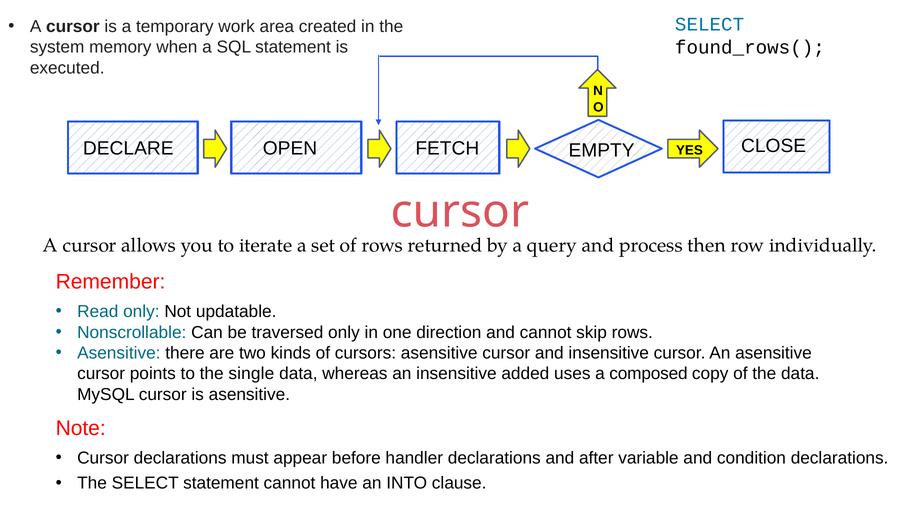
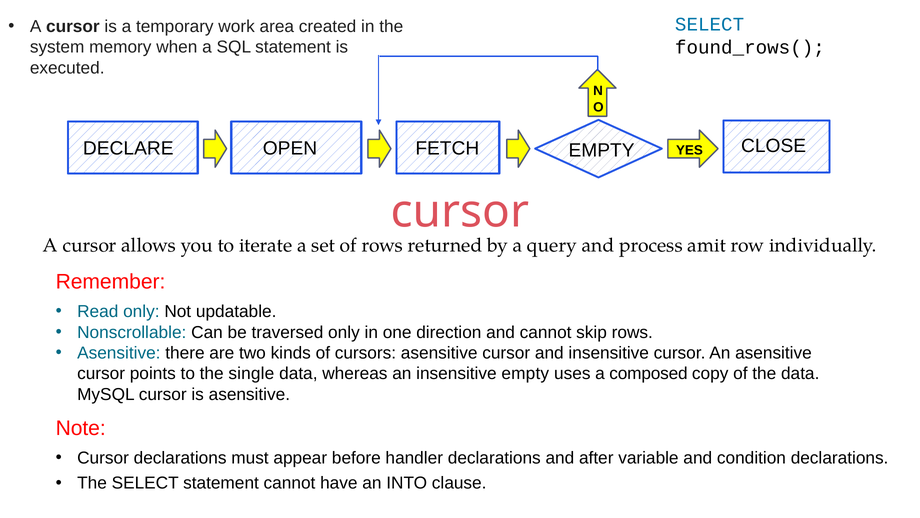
then: then -> amit
insensitive added: added -> empty
